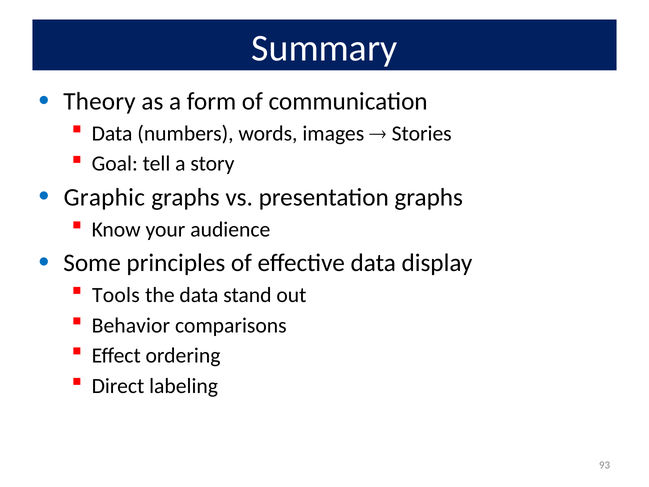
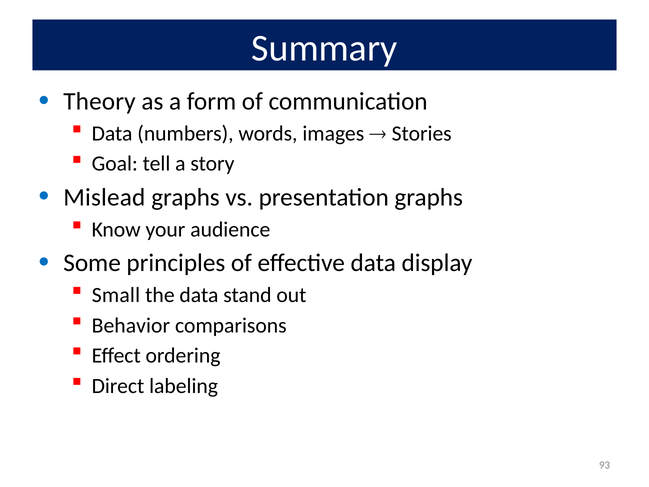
Graphic: Graphic -> Mislead
Tools: Tools -> Small
